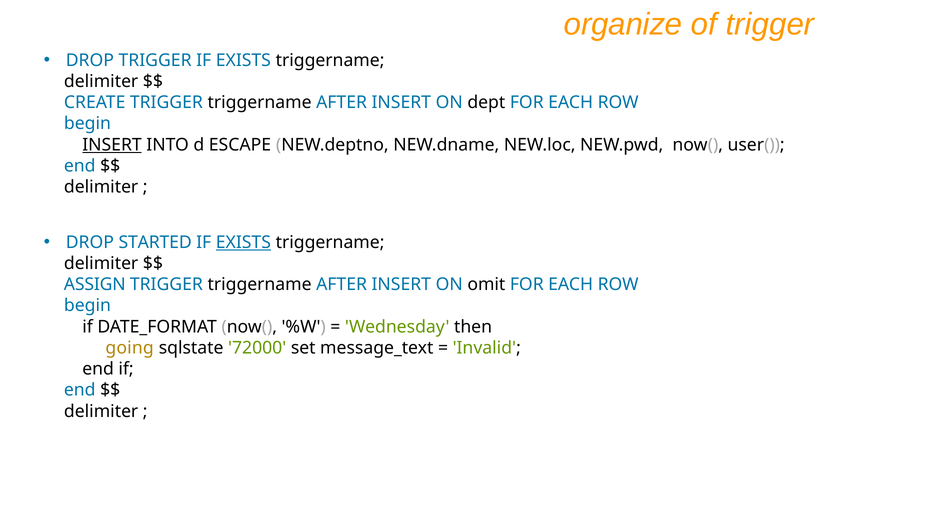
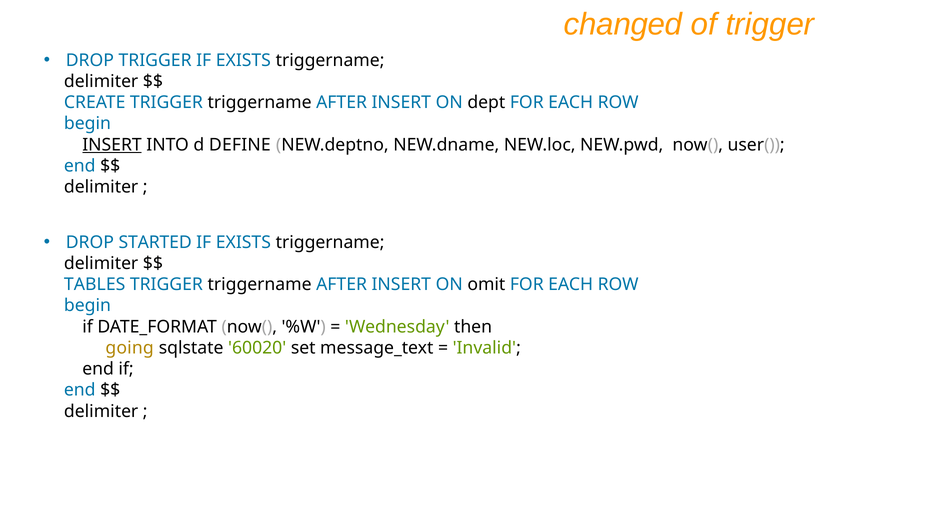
organize: organize -> changed
ESCAPE: ESCAPE -> DEFINE
EXISTS at (243, 242) underline: present -> none
ASSIGN: ASSIGN -> TABLES
72000: 72000 -> 60020
